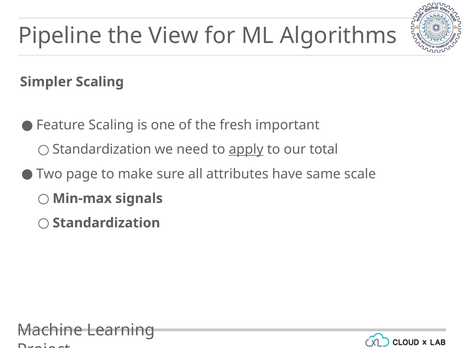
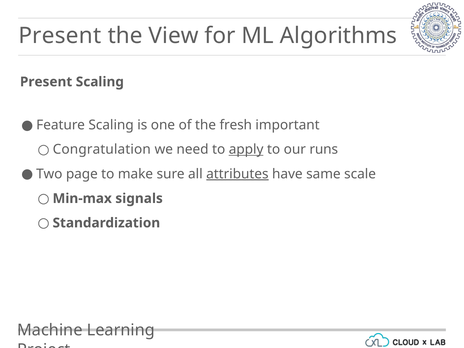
Pipeline at (60, 36): Pipeline -> Present
Simpler at (46, 82): Simpler -> Present
Standardization at (102, 150): Standardization -> Congratulation
total: total -> runs
attributes underline: none -> present
